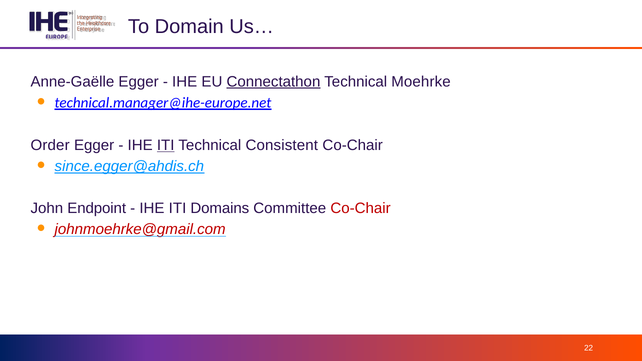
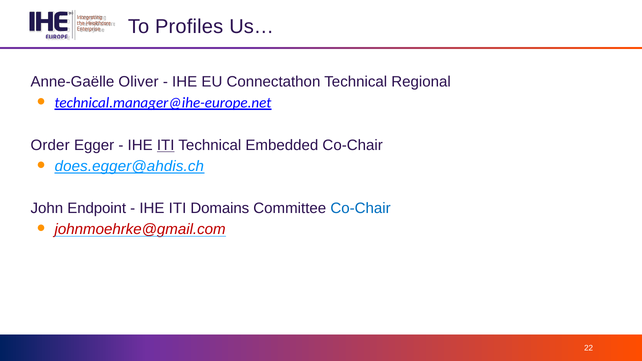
Domain: Domain -> Profiles
Anne-Gaëlle Egger: Egger -> Oliver
Connectathon underline: present -> none
Moehrke: Moehrke -> Regional
Consistent: Consistent -> Embedded
since.egger@ahdis.ch: since.egger@ahdis.ch -> does.egger@ahdis.ch
Co-Chair at (361, 209) colour: red -> blue
